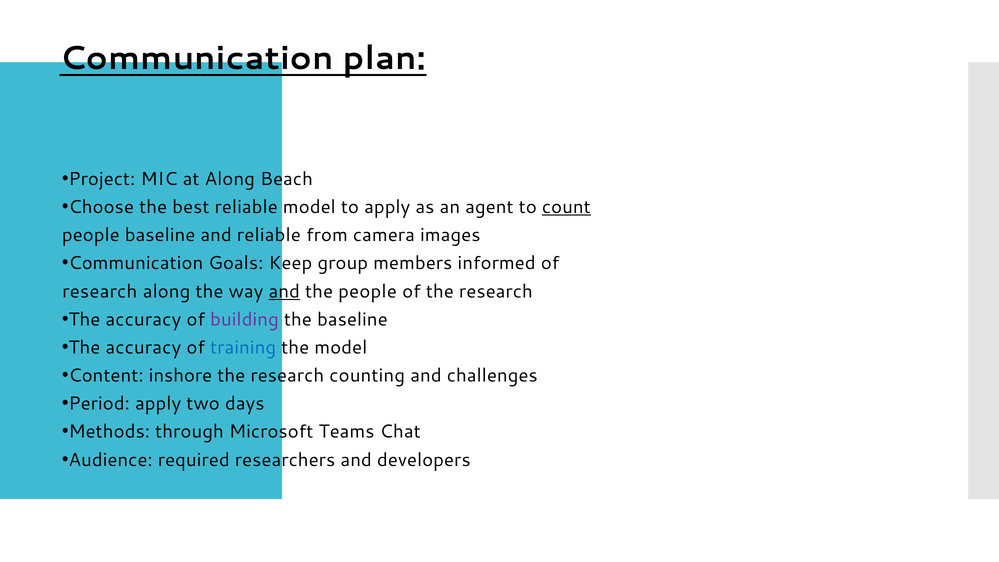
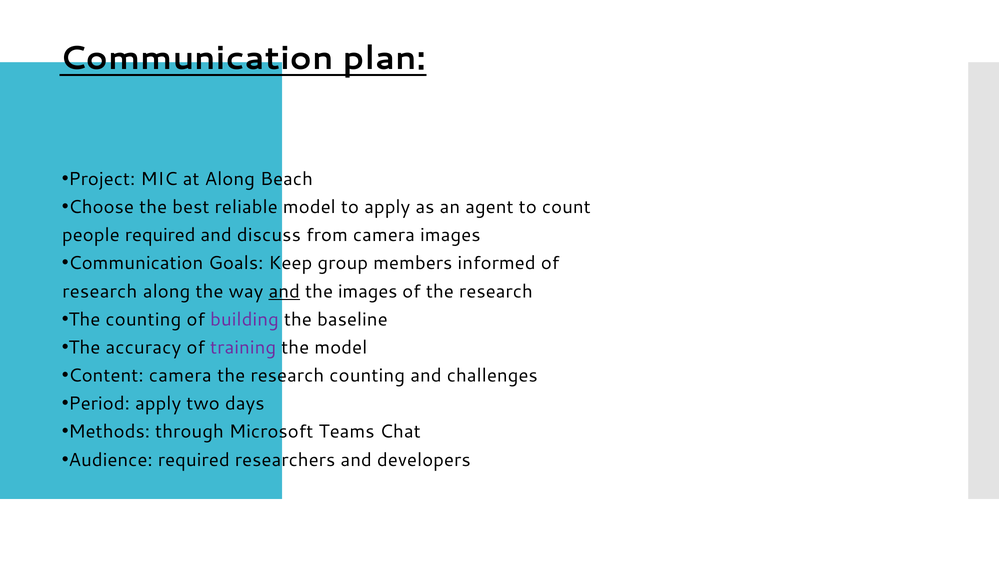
count underline: present -> none
people baseline: baseline -> required
and reliable: reliable -> discuss
the people: people -> images
accuracy at (143, 319): accuracy -> counting
training colour: blue -> purple
Content inshore: inshore -> camera
